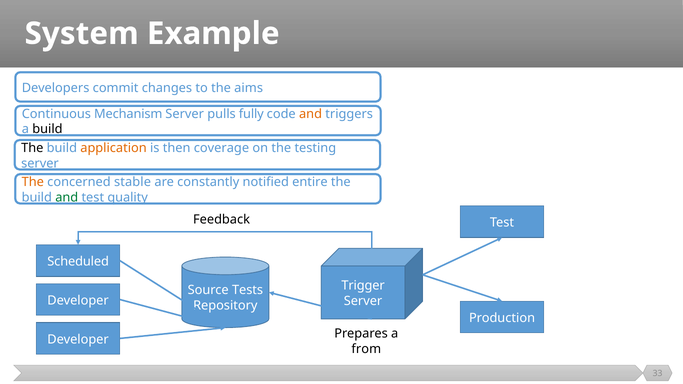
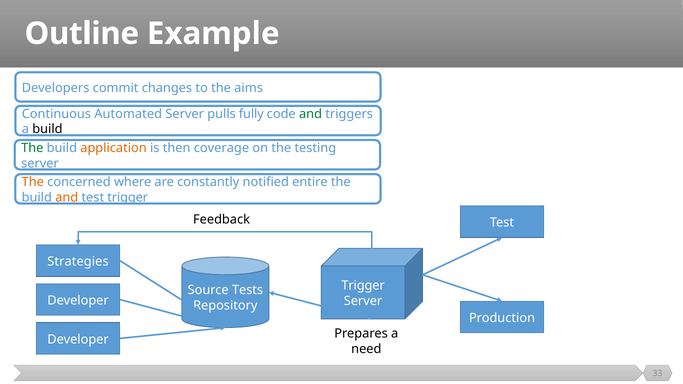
System: System -> Outline
Mechanism: Mechanism -> Automated
and at (311, 114) colour: orange -> green
The at (32, 148) colour: black -> green
stable: stable -> where
and at (67, 197) colour: green -> orange
test quality: quality -> trigger
Scheduled: Scheduled -> Strategies
from: from -> need
